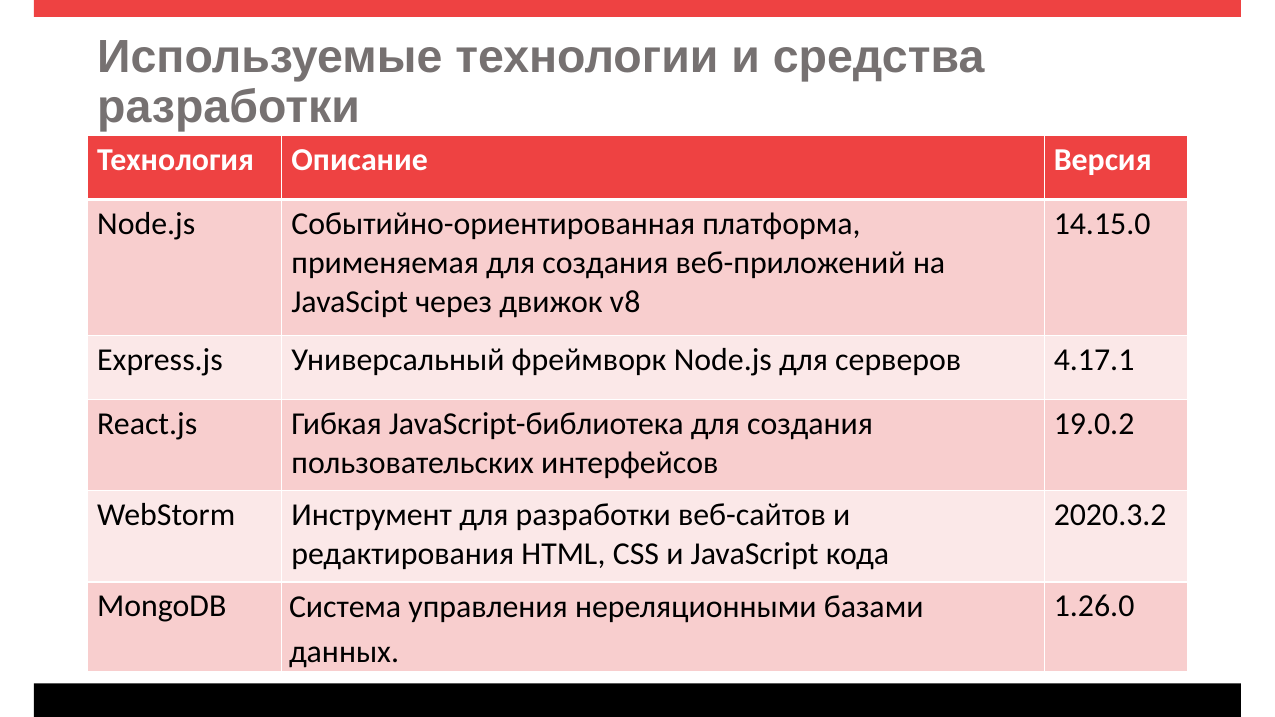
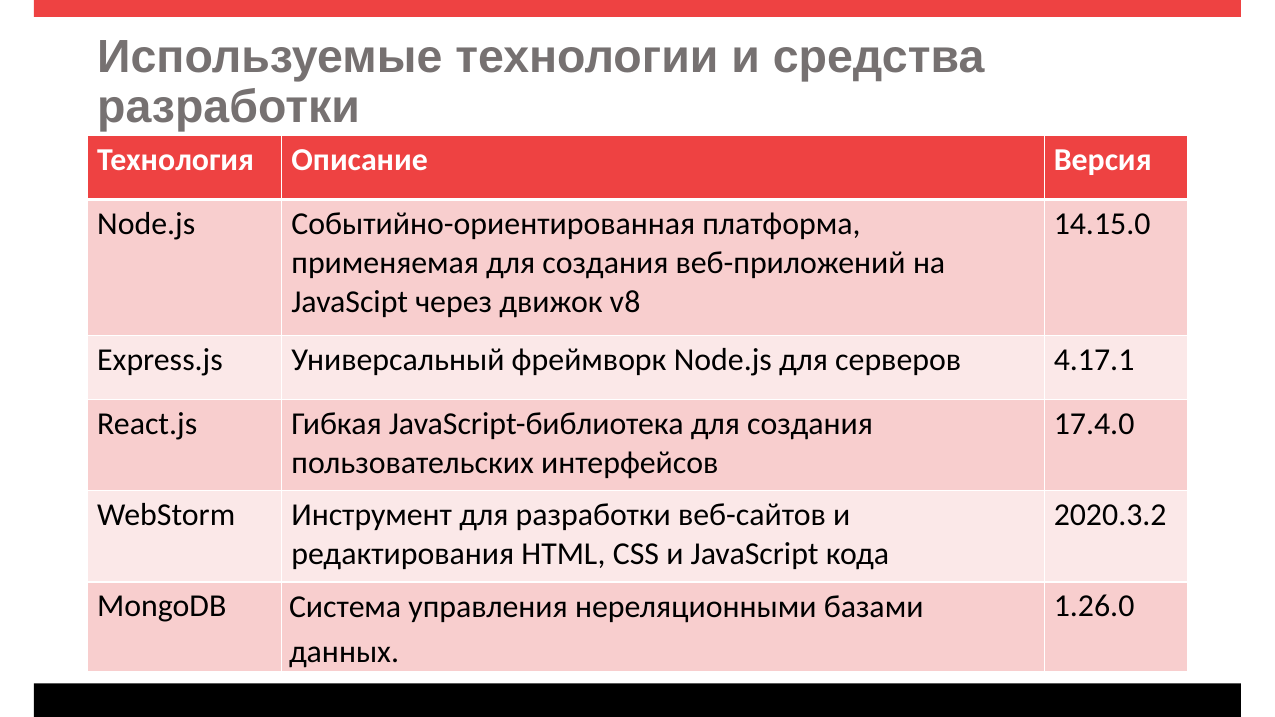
19.0.2: 19.0.2 -> 17.4.0
